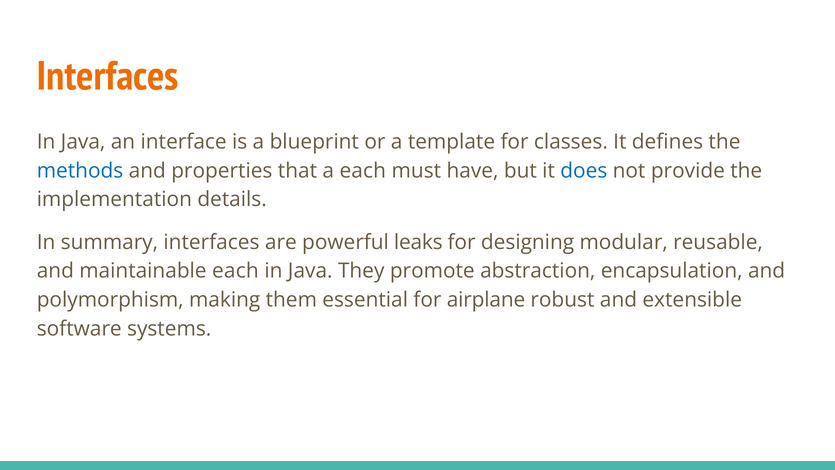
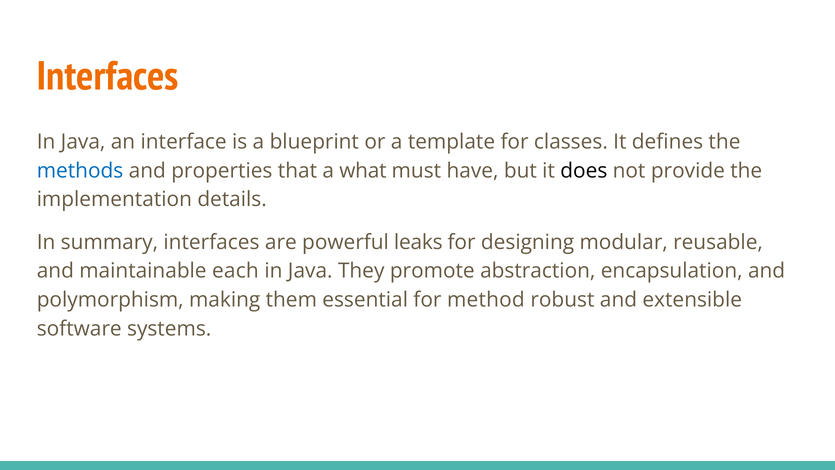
a each: each -> what
does colour: blue -> black
airplane: airplane -> method
